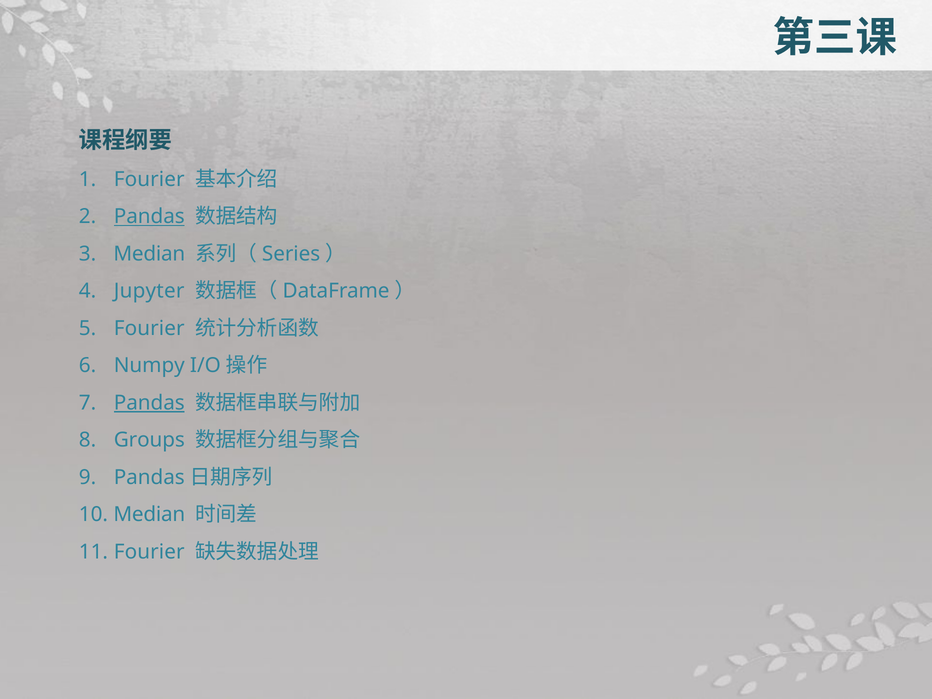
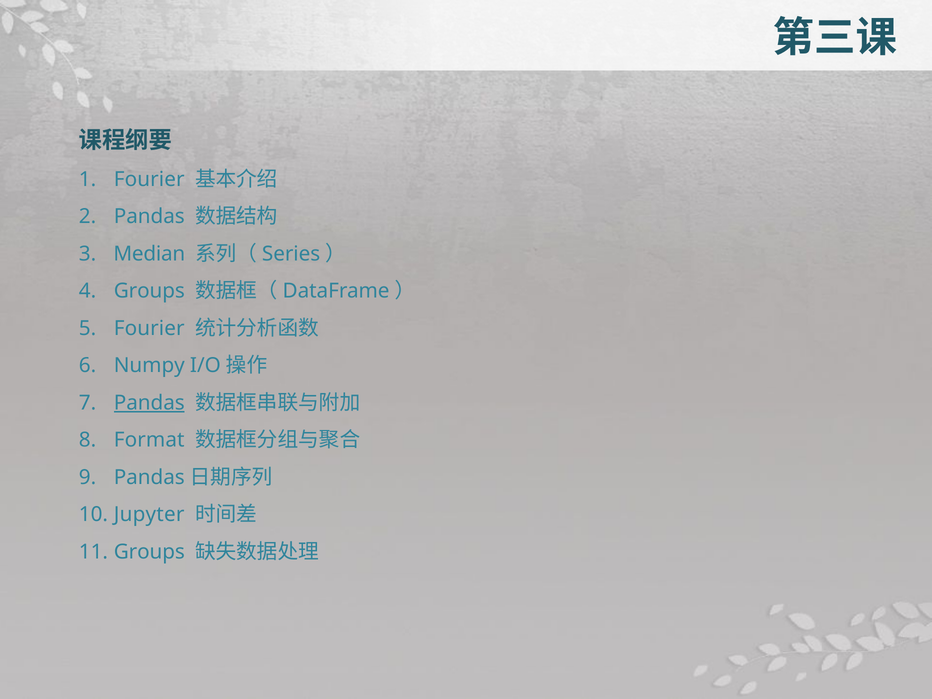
Pandas at (149, 217) underline: present -> none
Jupyter at (149, 291): Jupyter -> Groups
Groups: Groups -> Format
Median at (149, 515): Median -> Jupyter
Fourier at (149, 552): Fourier -> Groups
